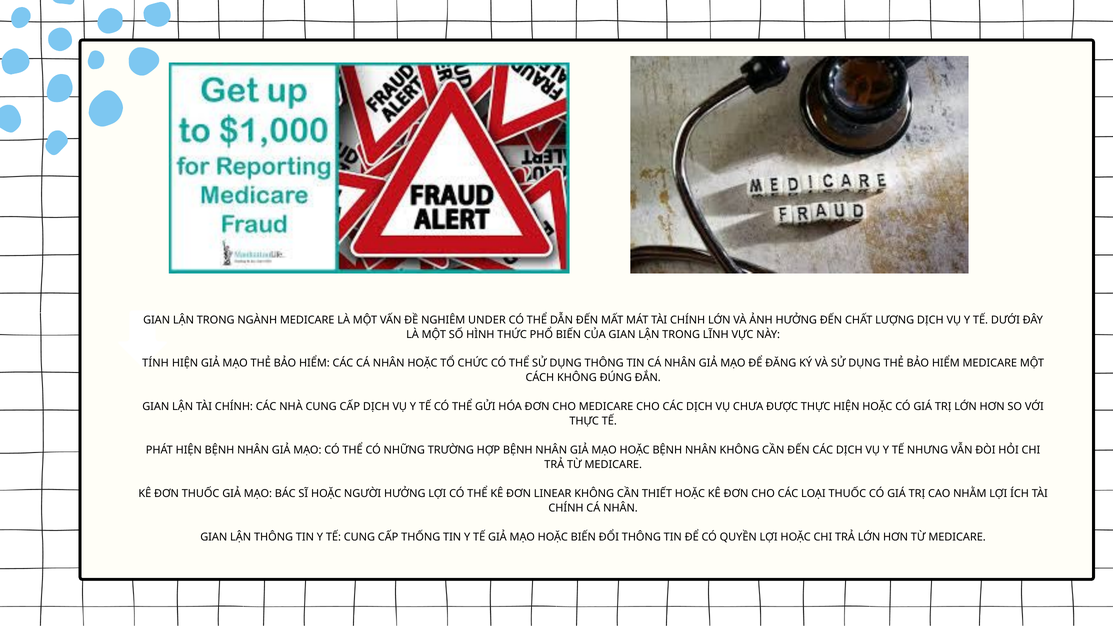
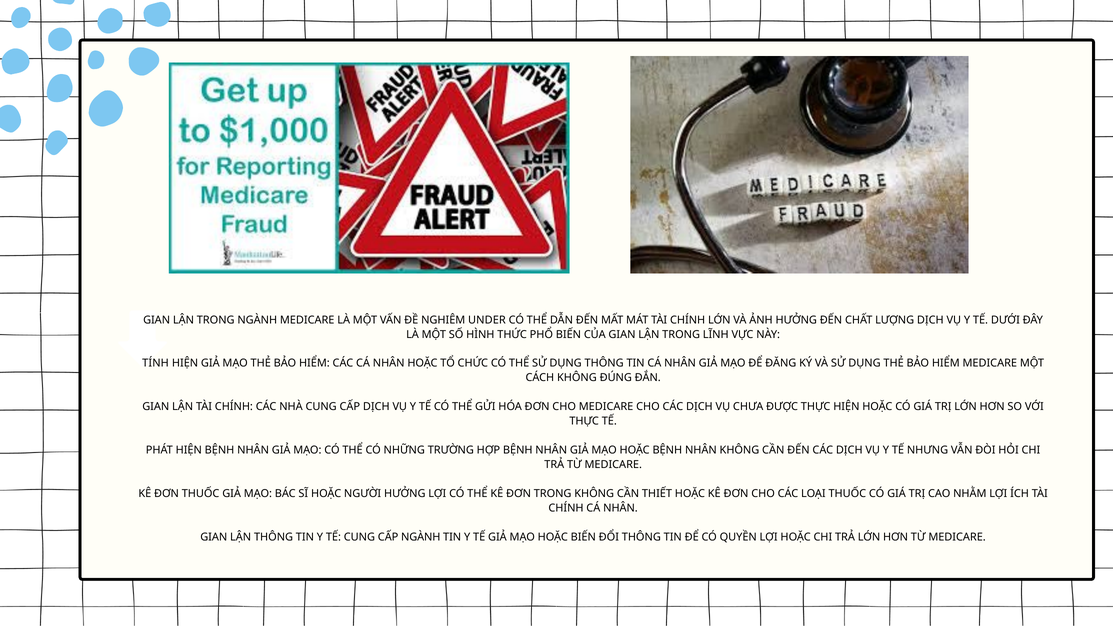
ĐƠN LINEAR: LINEAR -> TRONG
CẤP THỐNG: THỐNG -> NGÀNH
